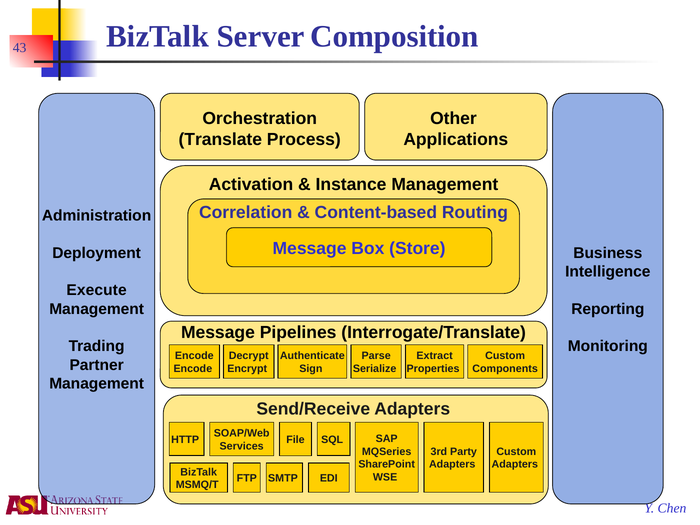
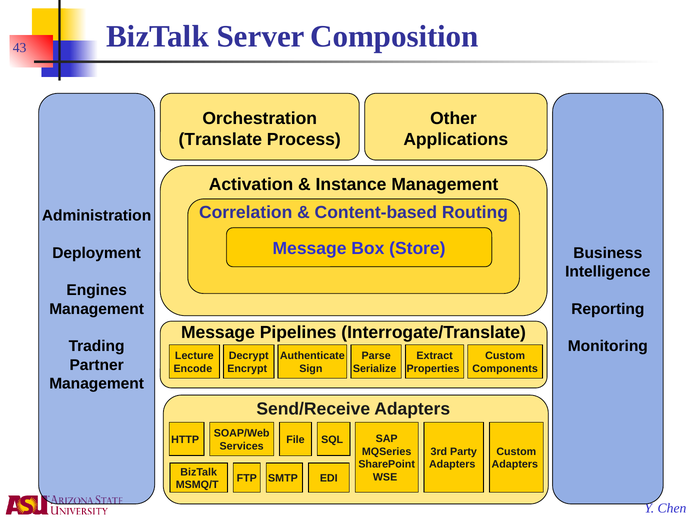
Execute: Execute -> Engines
Encode at (194, 356): Encode -> Lecture
